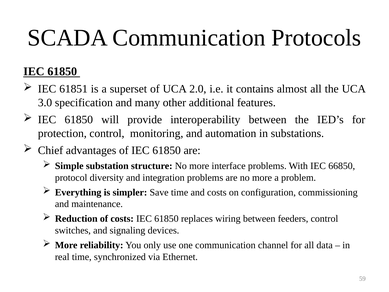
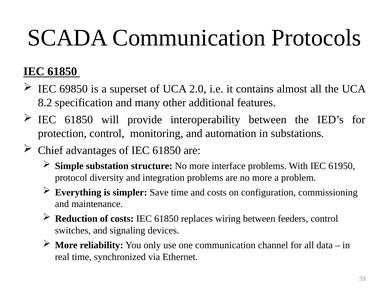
61851: 61851 -> 69850
3.0: 3.0 -> 8.2
66850: 66850 -> 61950
